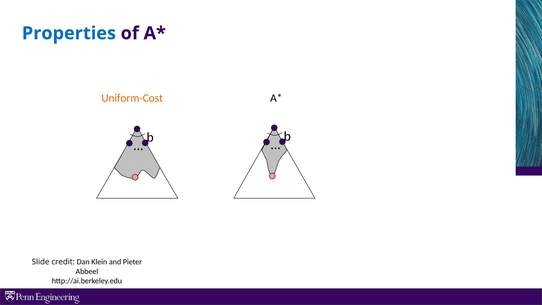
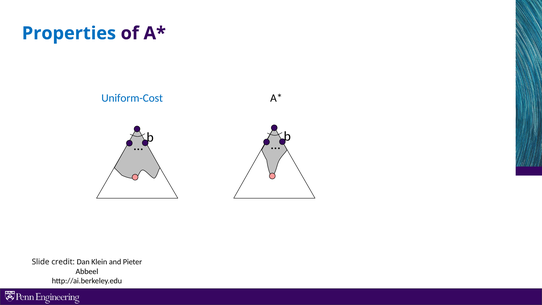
Uniform-Cost colour: orange -> blue
